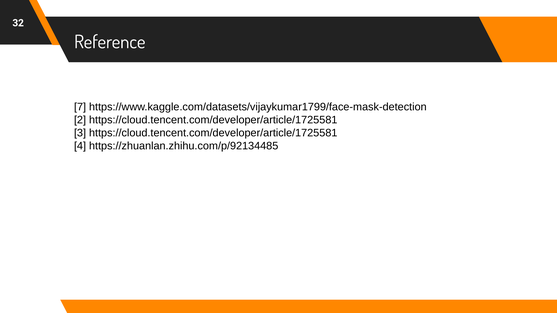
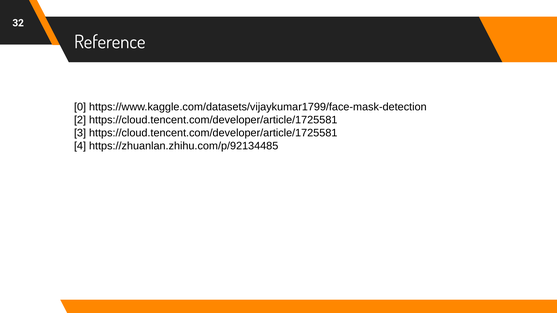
7: 7 -> 0
